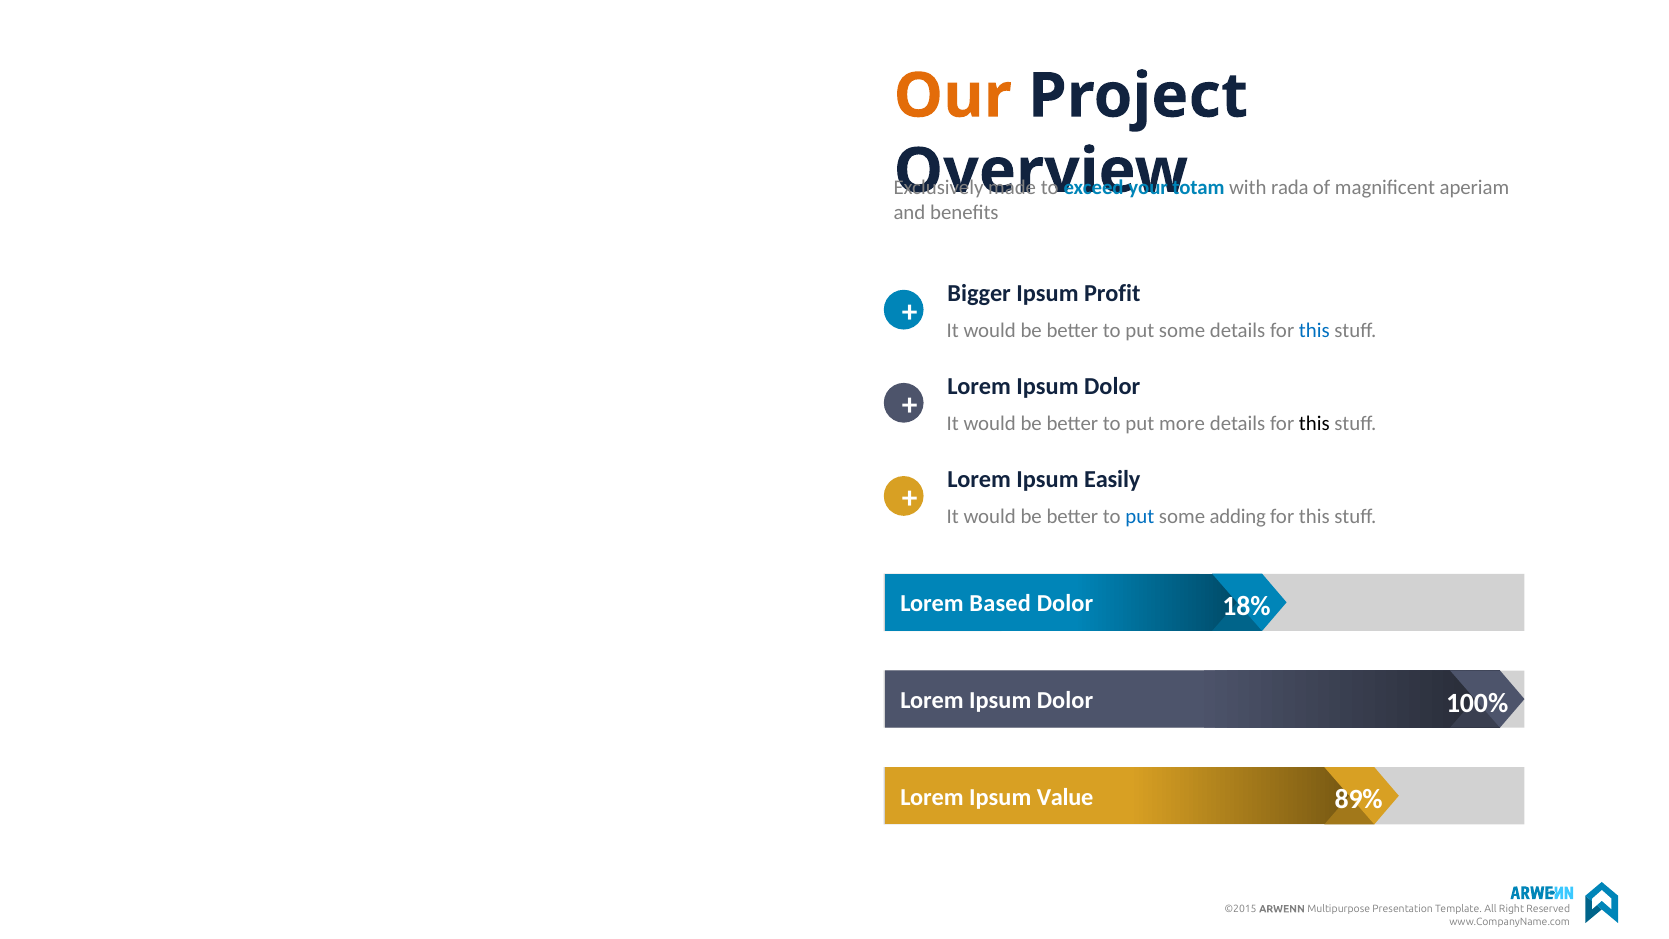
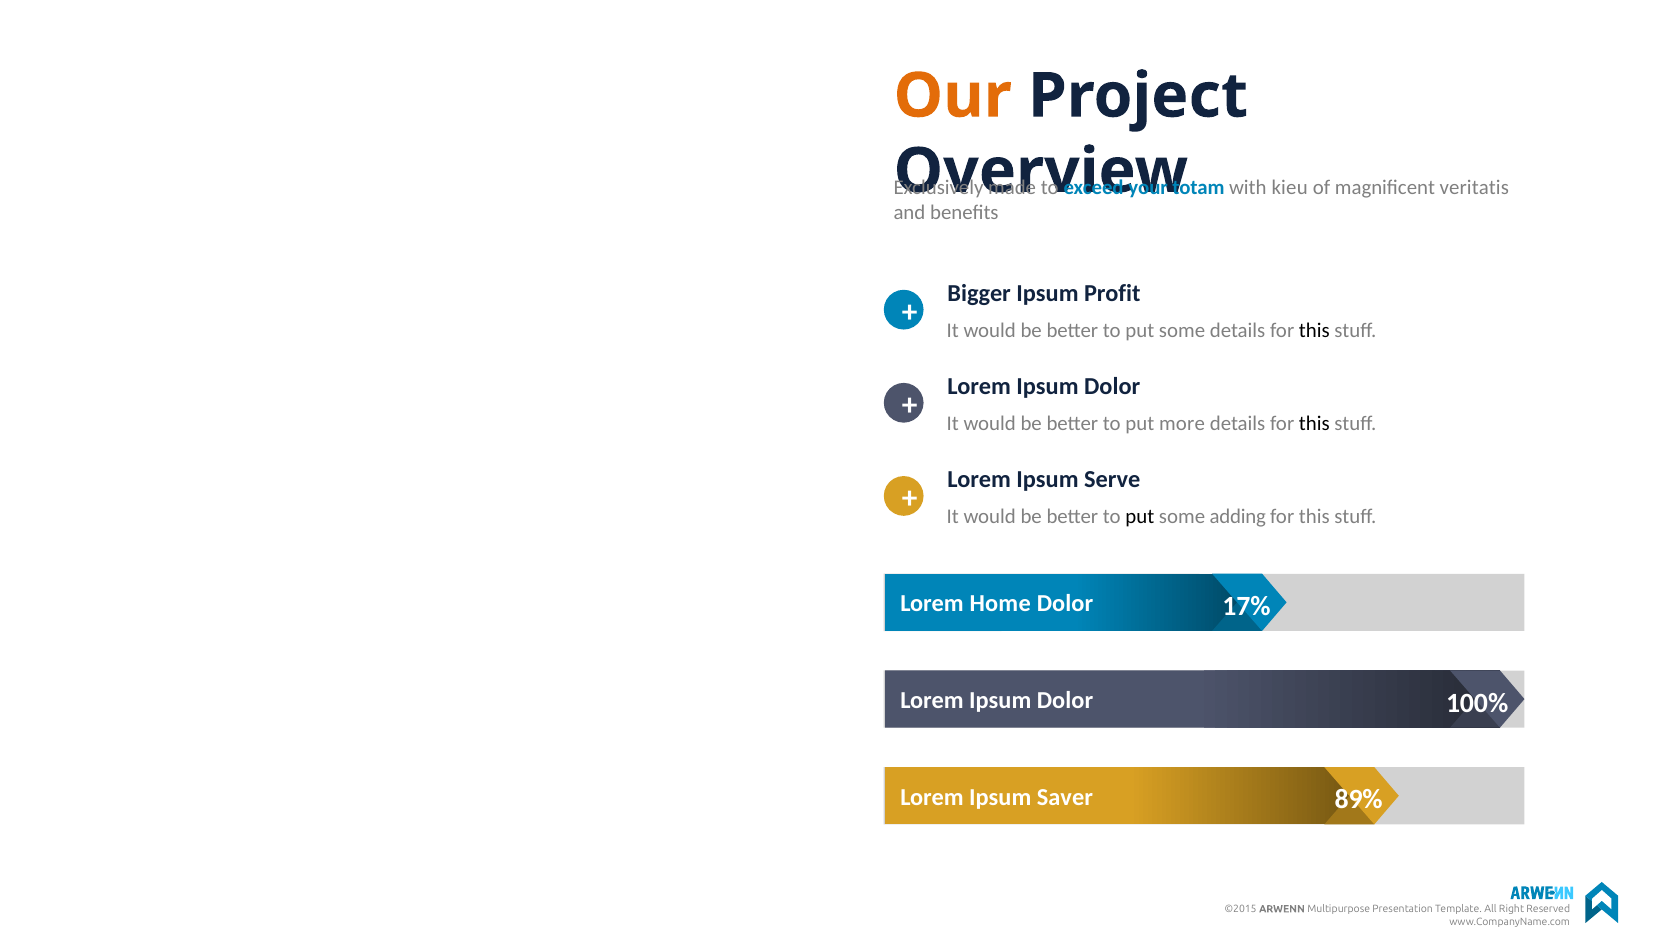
rada: rada -> kieu
aperiam: aperiam -> veritatis
this at (1314, 330) colour: blue -> black
Easily: Easily -> Serve
put at (1140, 517) colour: blue -> black
Based: Based -> Home
18%: 18% -> 17%
Value: Value -> Saver
